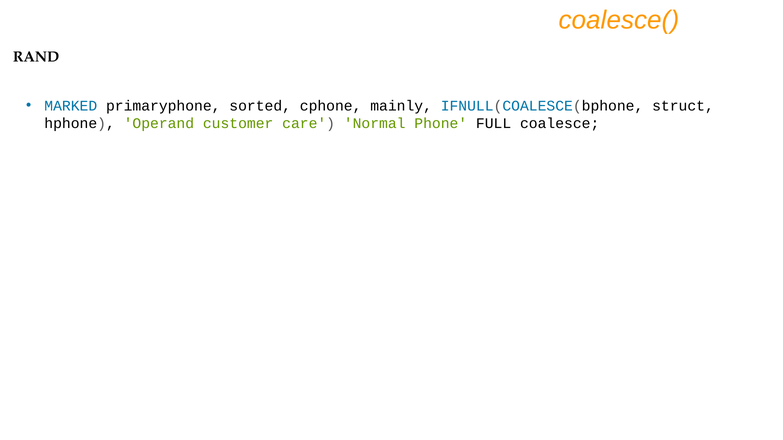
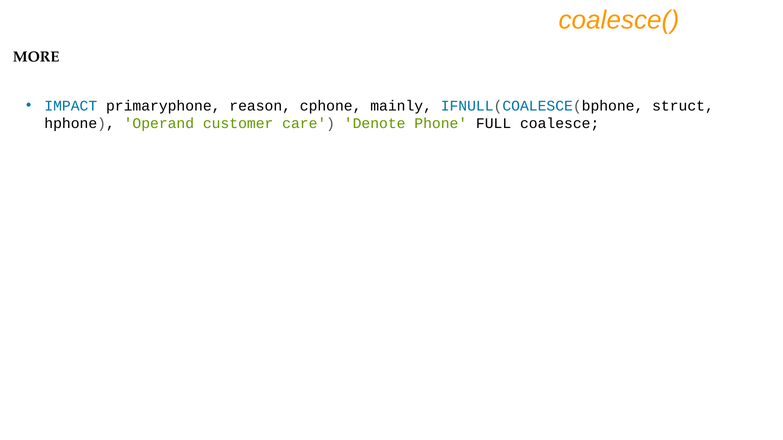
RAND: RAND -> MORE
MARKED: MARKED -> IMPACT
sorted: sorted -> reason
Normal: Normal -> Denote
